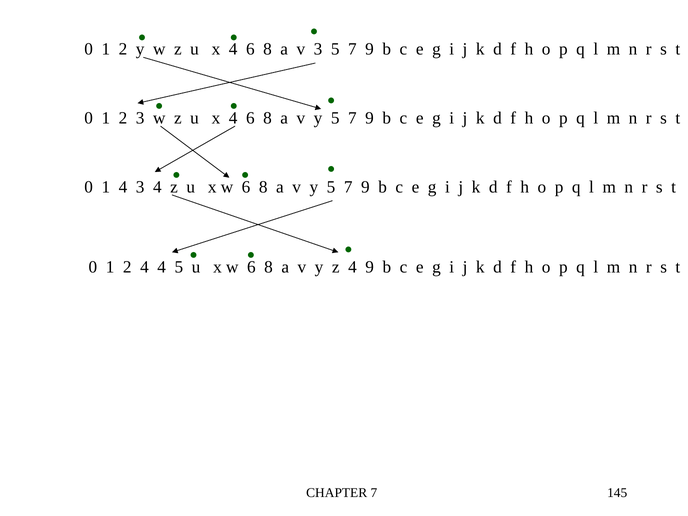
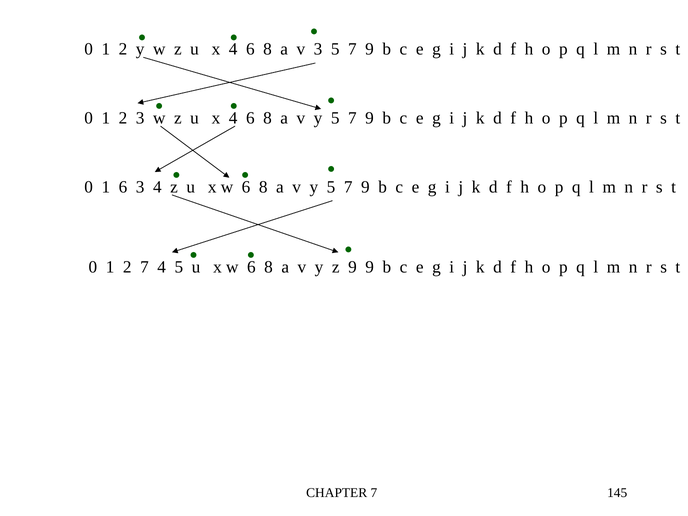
1 4: 4 -> 6
2 4: 4 -> 7
z 4: 4 -> 9
